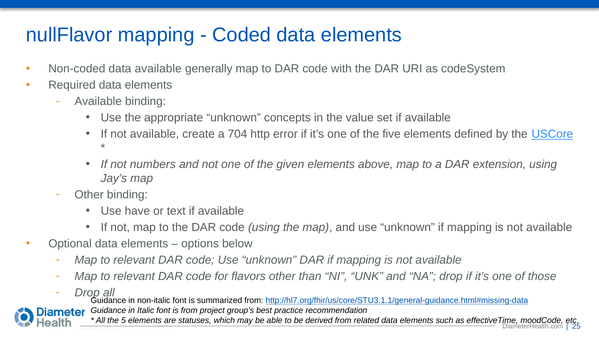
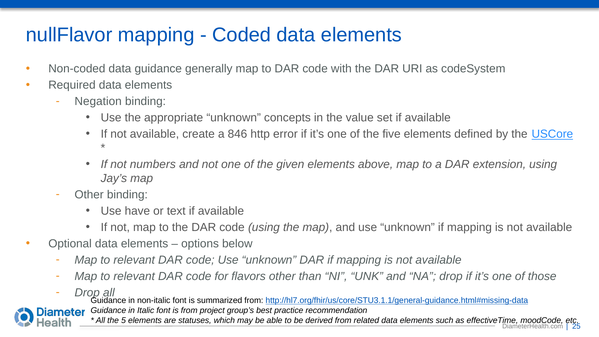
data available: available -> guidance
Available at (98, 101): Available -> Negation
704: 704 -> 846
